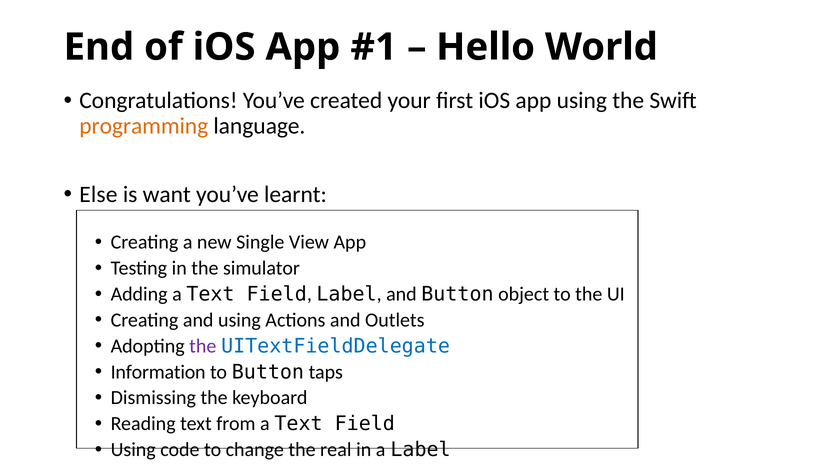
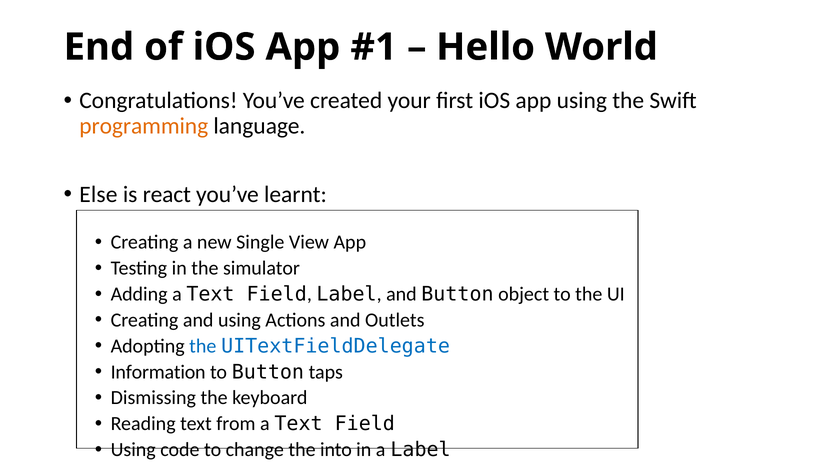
want: want -> react
the at (203, 346) colour: purple -> blue
real: real -> into
